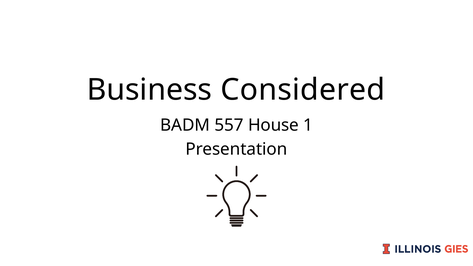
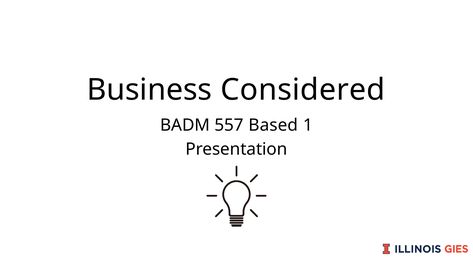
House: House -> Based
